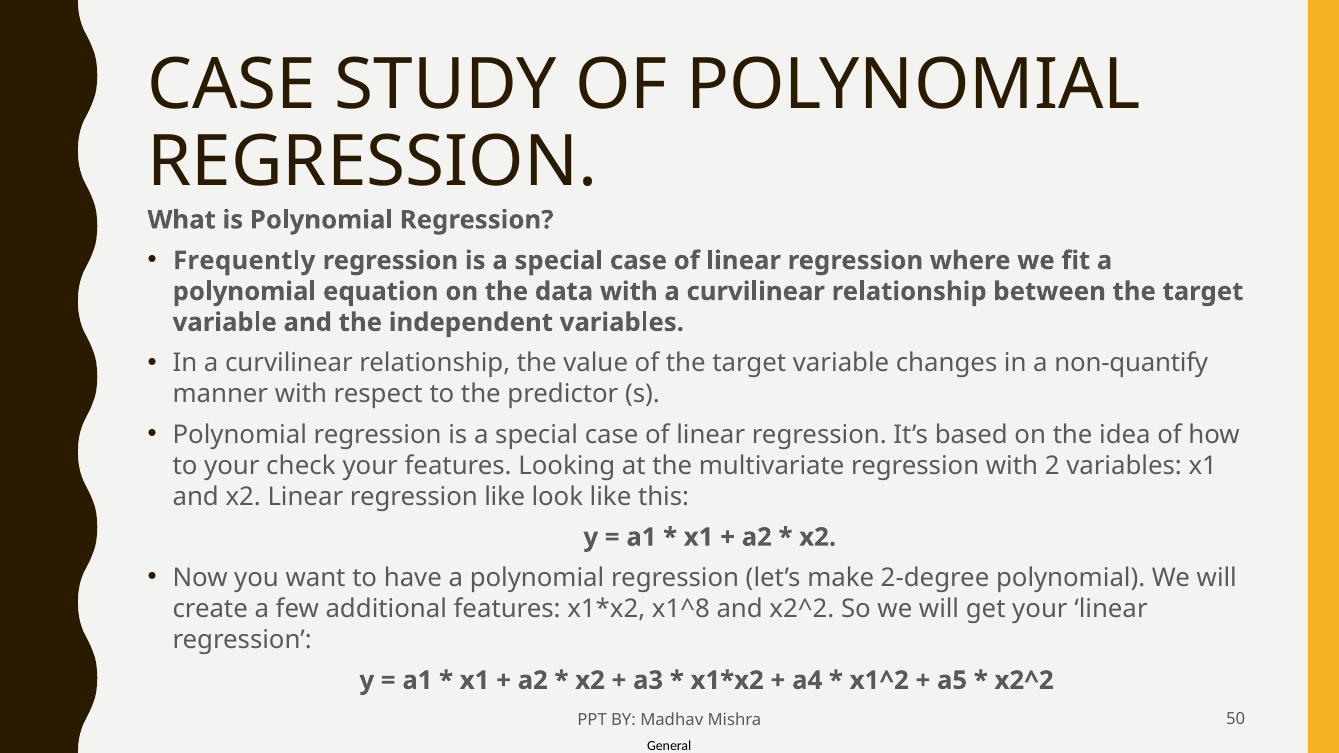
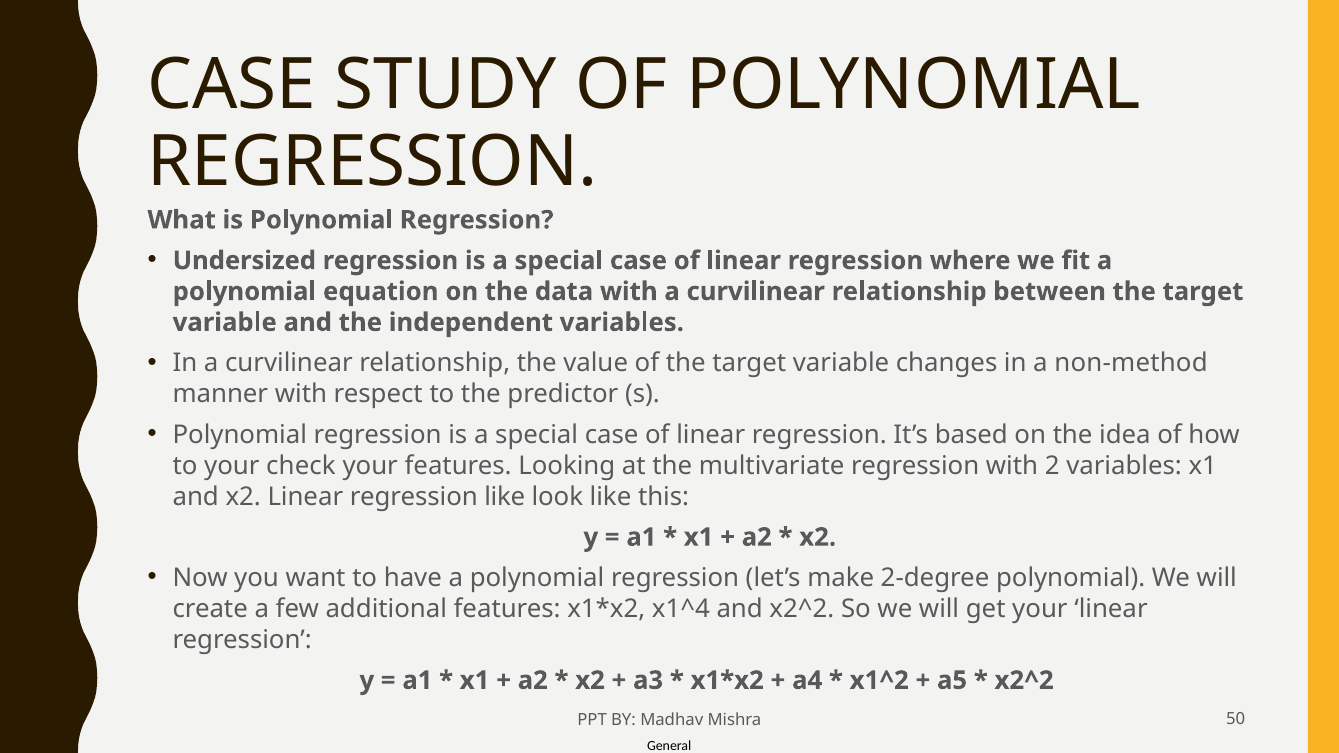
Frequently: Frequently -> Undersized
non-quantify: non-quantify -> non-method
x1^8: x1^8 -> x1^4
